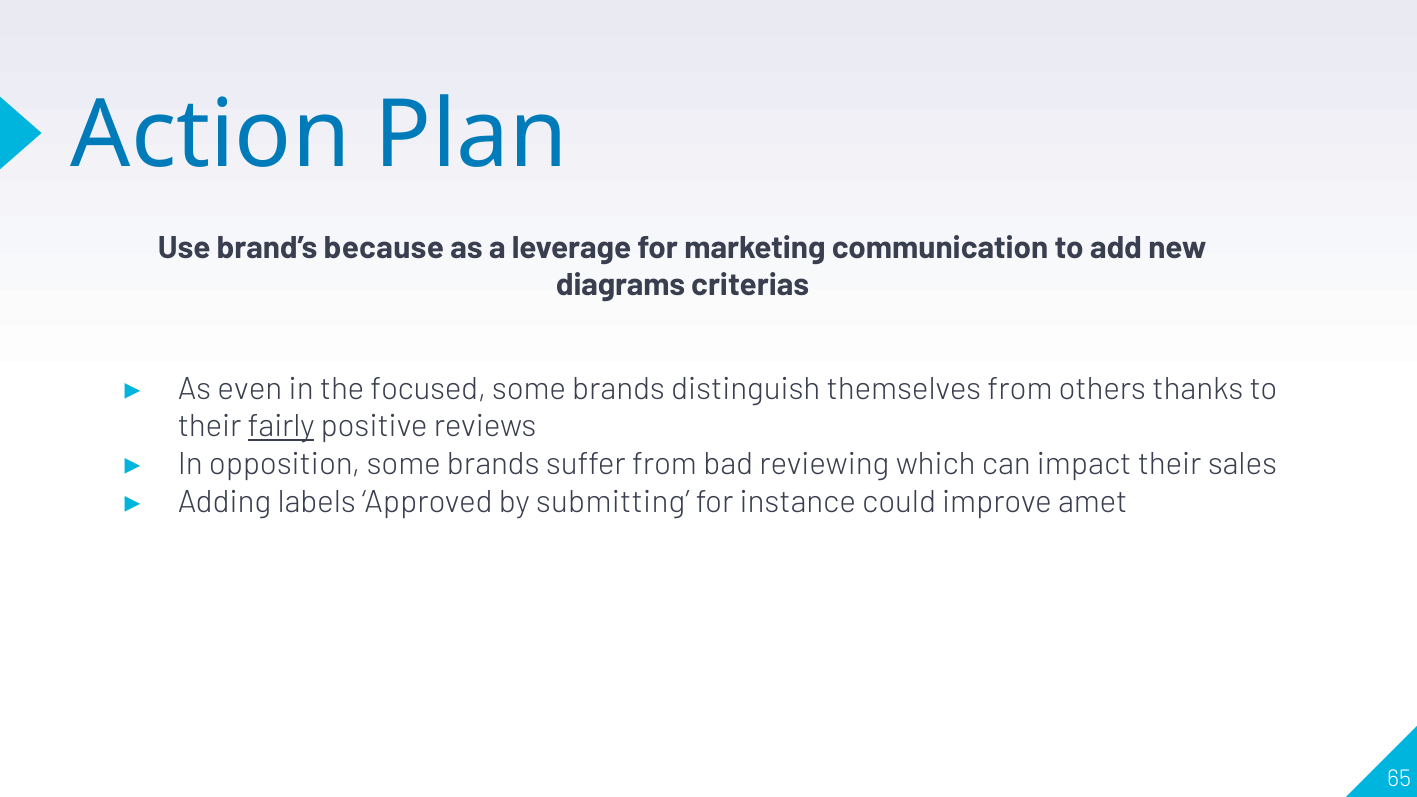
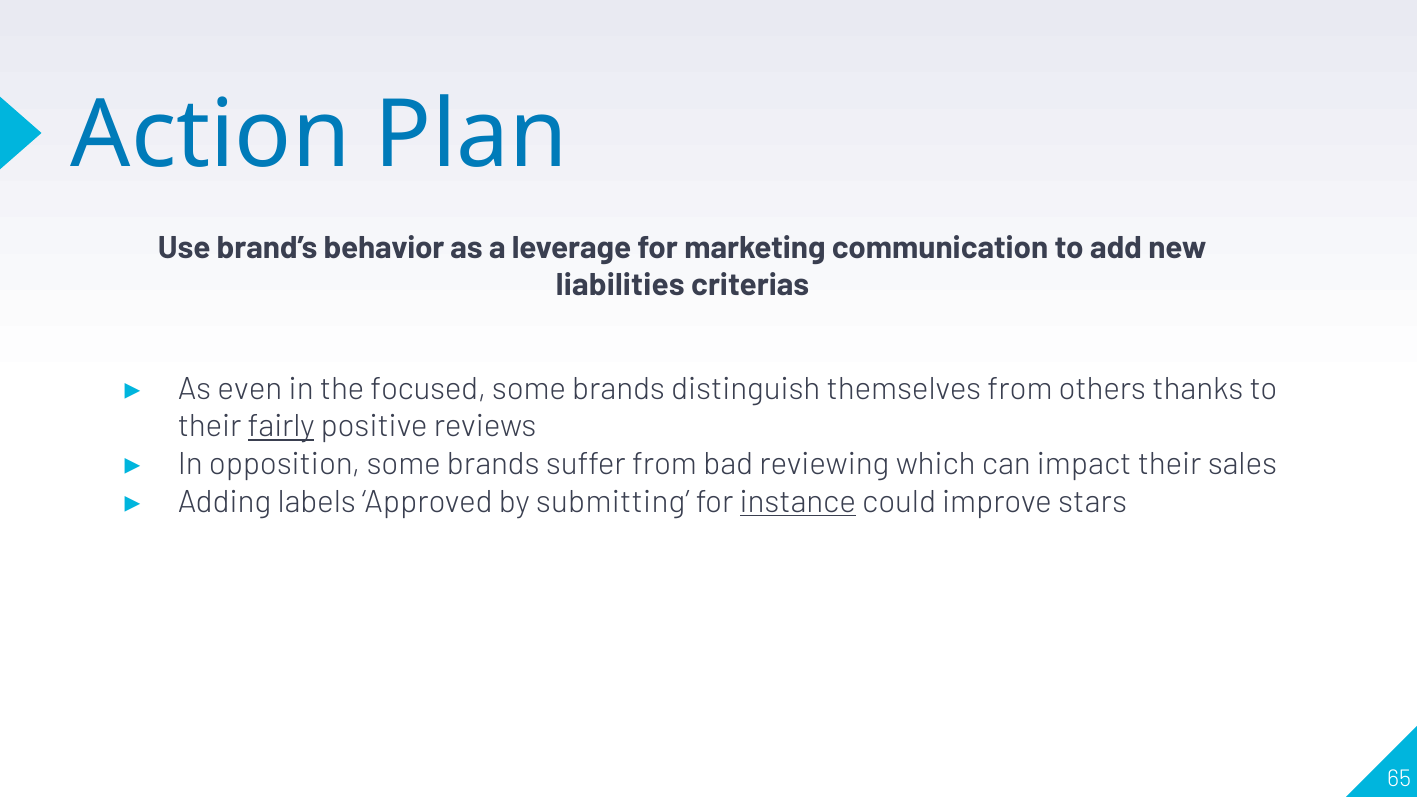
because: because -> behavior
diagrams: diagrams -> liabilities
instance underline: none -> present
amet: amet -> stars
